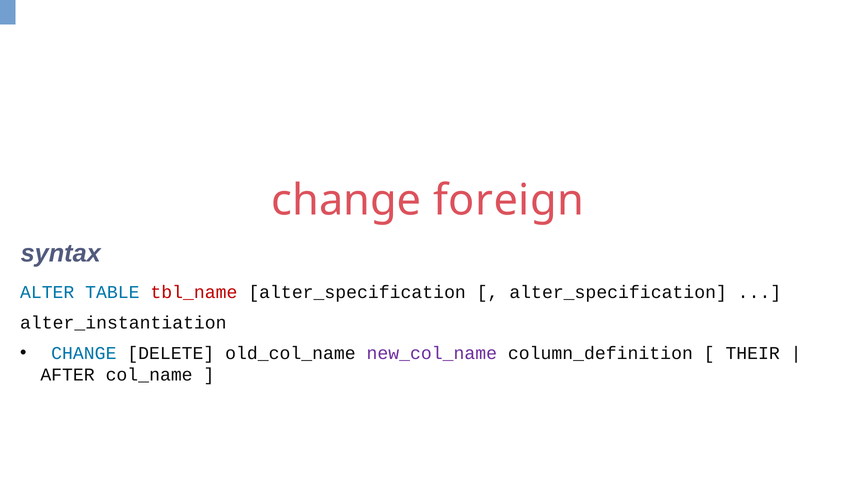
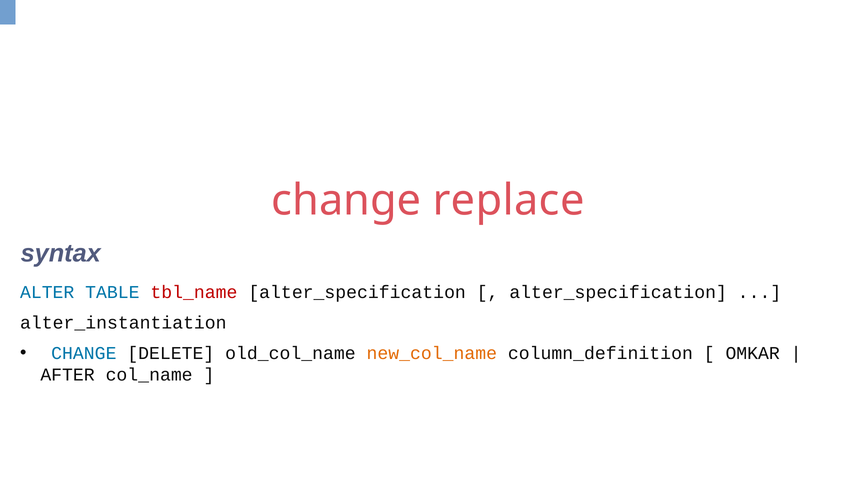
foreign: foreign -> replace
new_col_name colour: purple -> orange
THEIR: THEIR -> OMKAR
